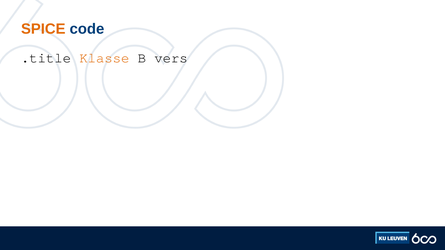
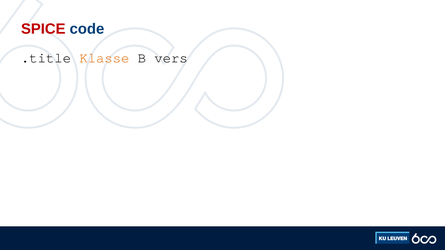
SPICE colour: orange -> red
